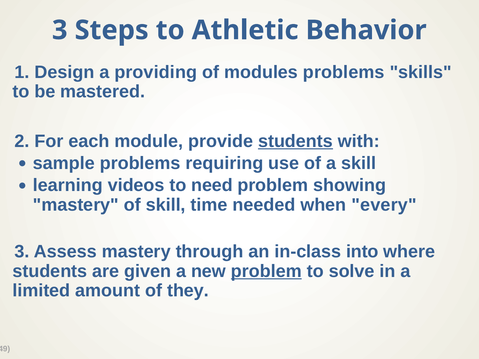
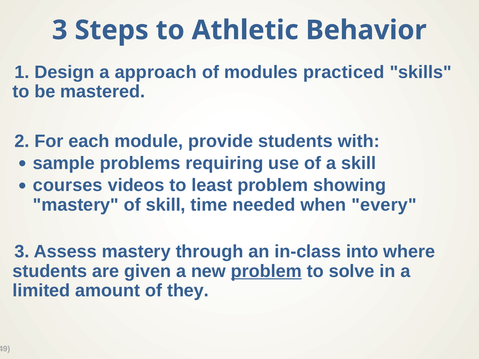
providing: providing -> approach
modules problems: problems -> practiced
students at (295, 141) underline: present -> none
learning: learning -> courses
need: need -> least
